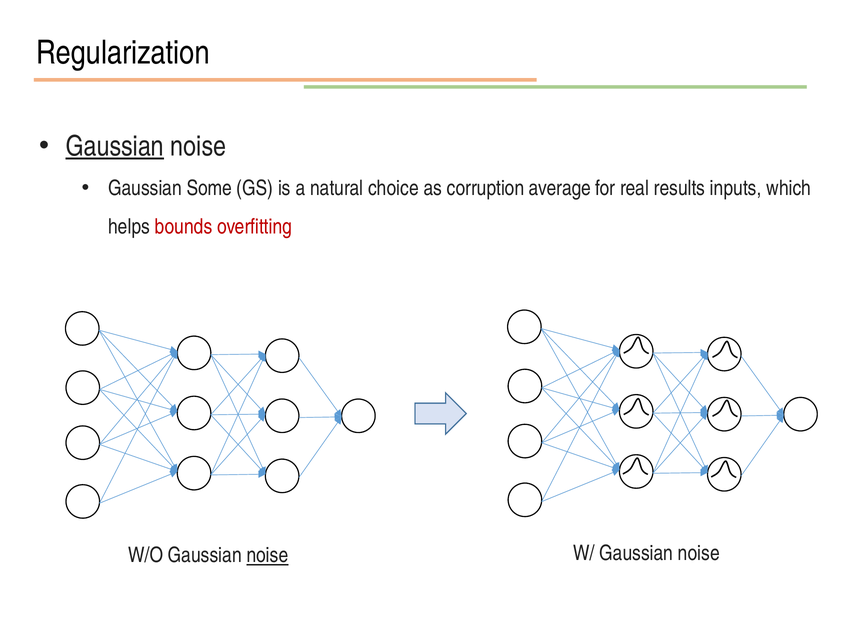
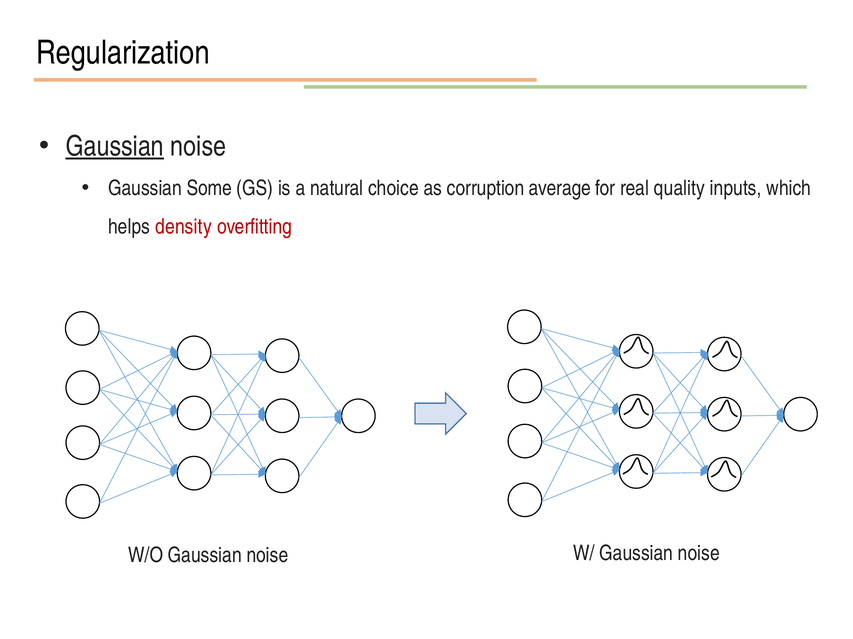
results: results -> quality
bounds: bounds -> density
noise at (267, 556) underline: present -> none
